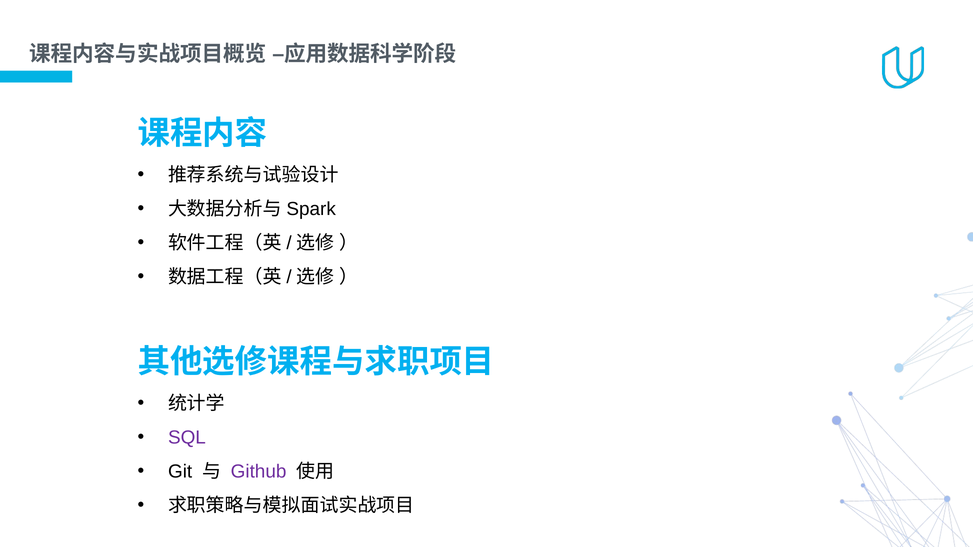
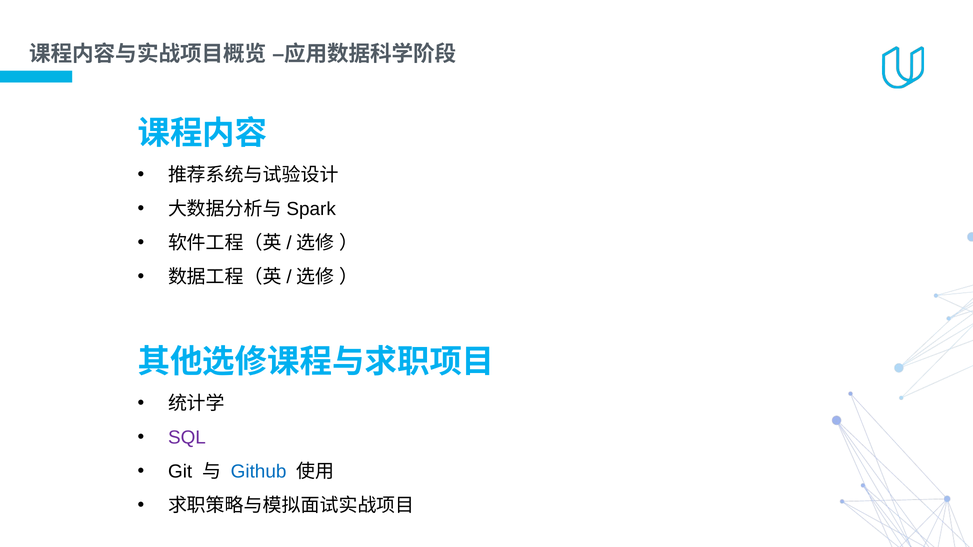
Github colour: purple -> blue
